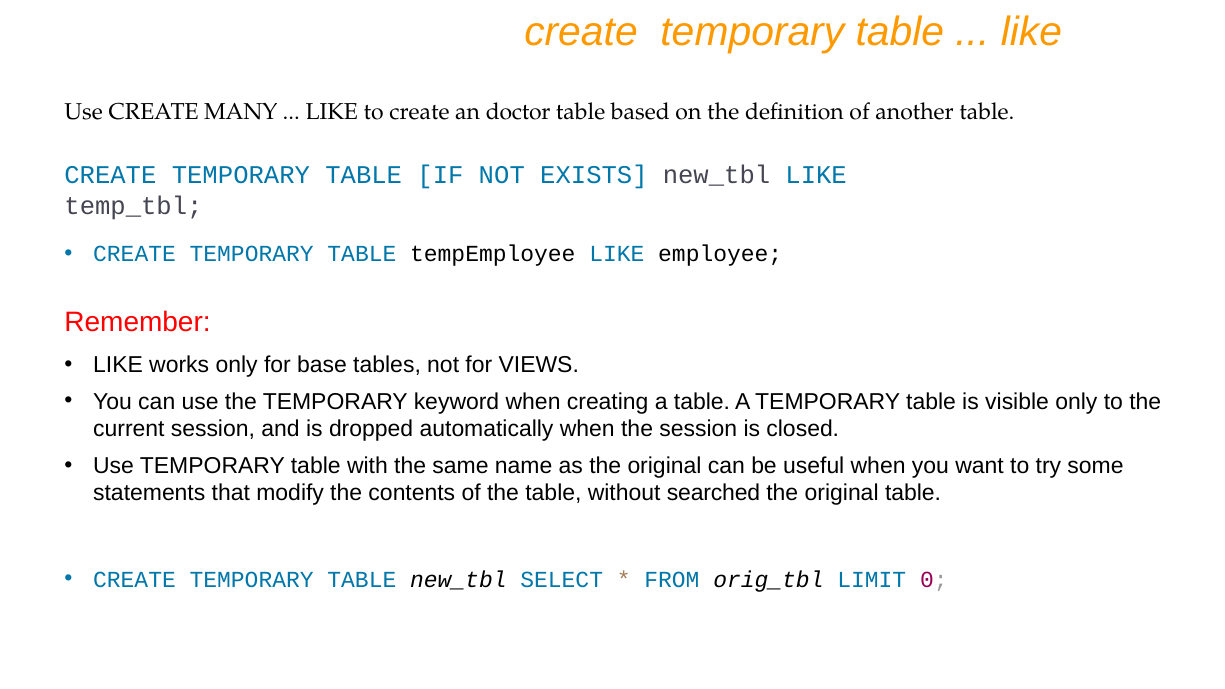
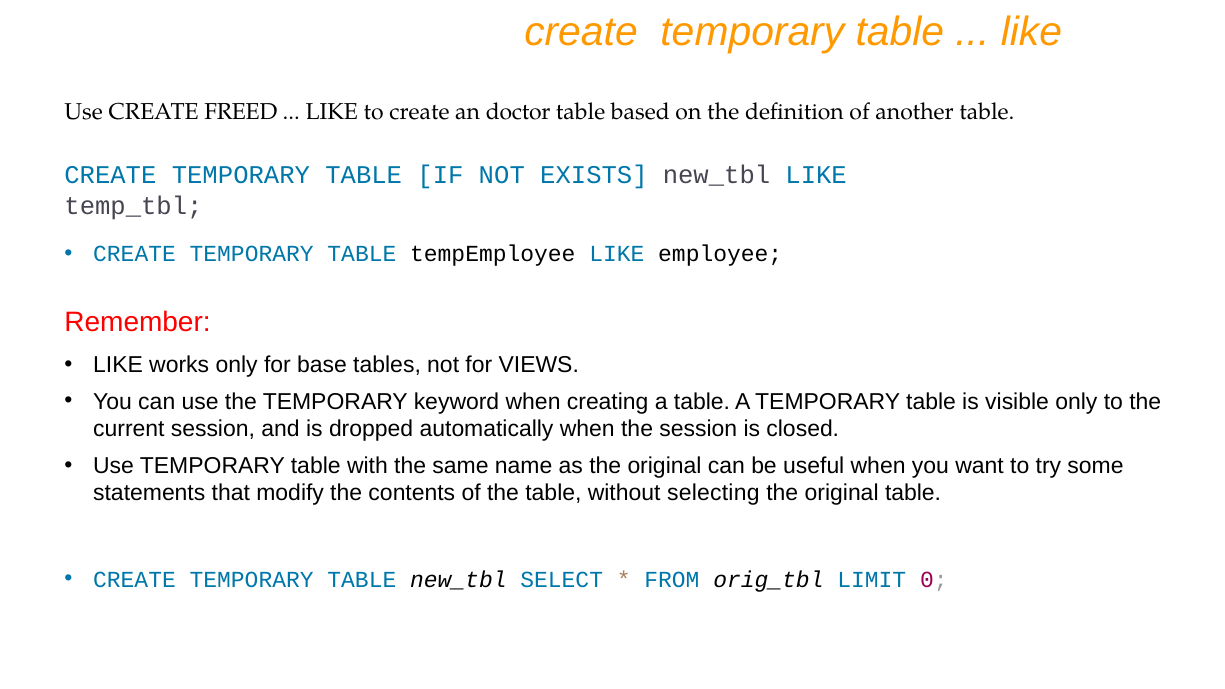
MANY: MANY -> FREED
searched: searched -> selecting
